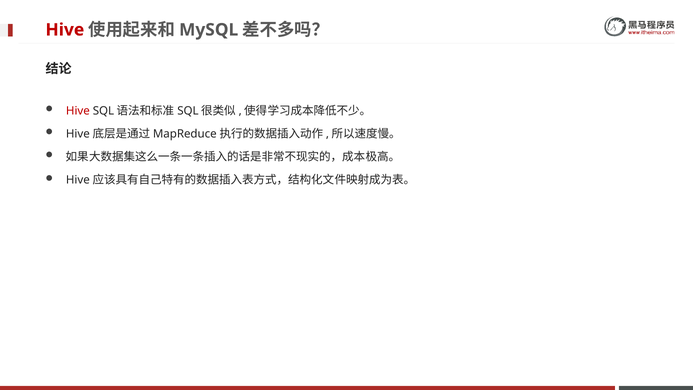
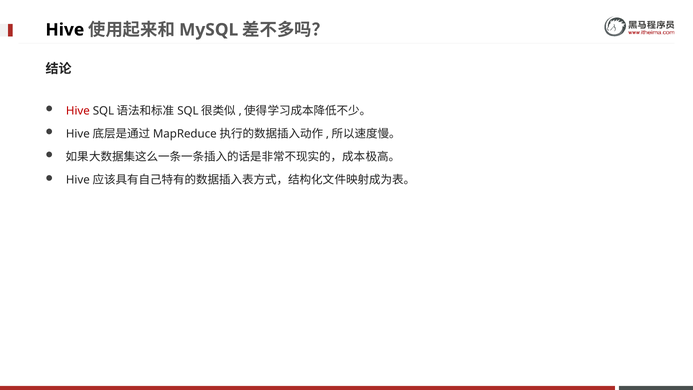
Hive at (65, 30) colour: red -> black
